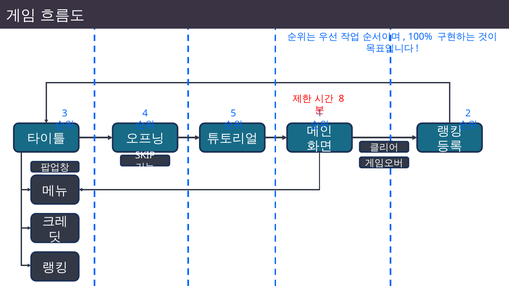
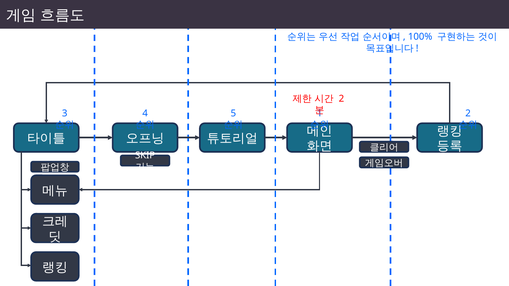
8 at (341, 99): 8 -> 2
